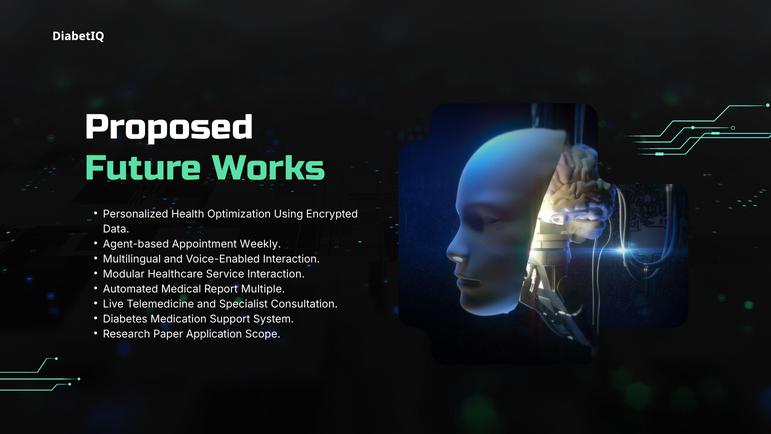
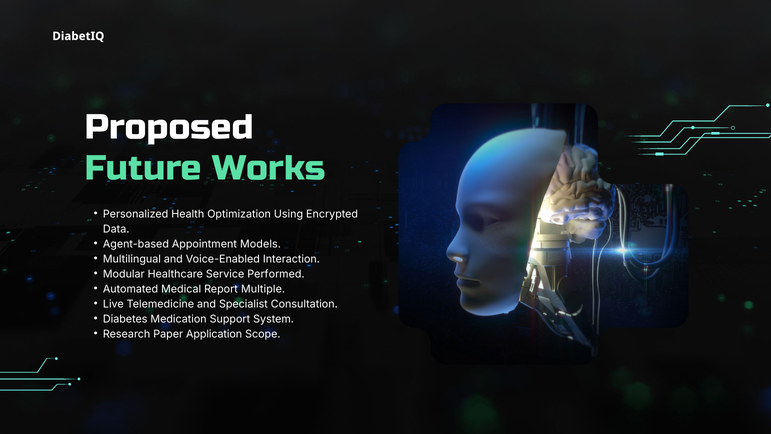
Weekly: Weekly -> Models
Service Interaction: Interaction -> Performed
